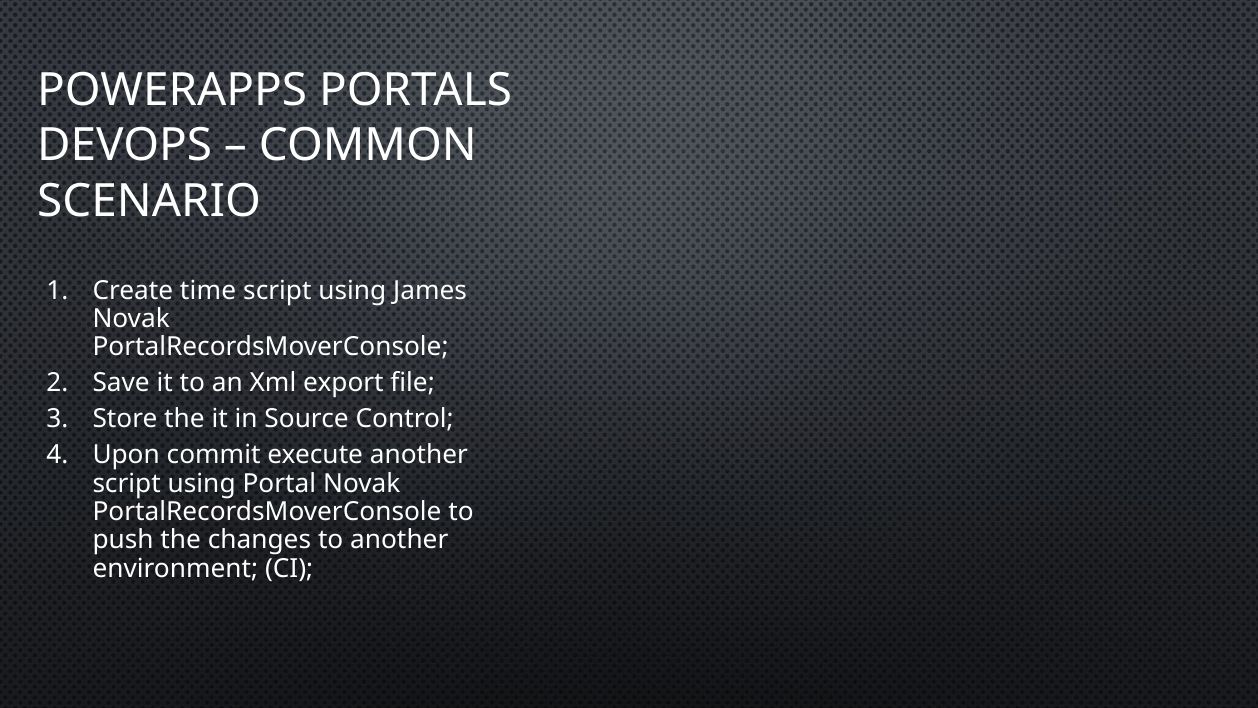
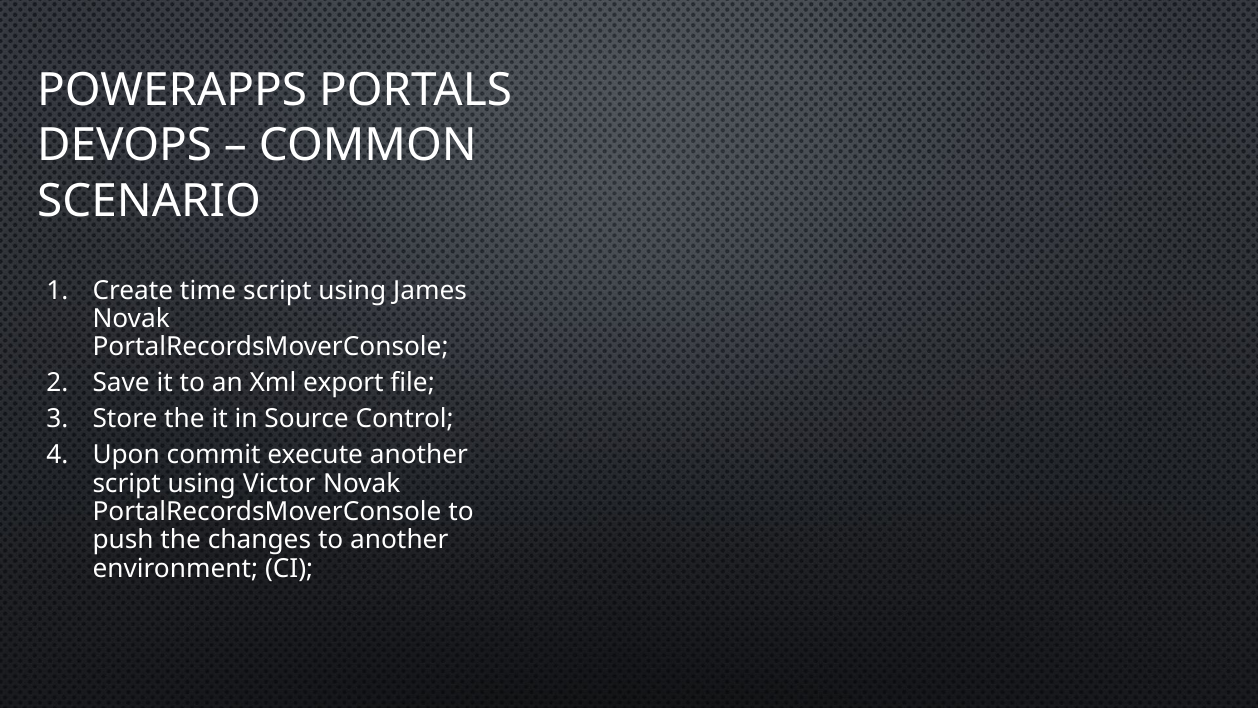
Portal: Portal -> Victor
